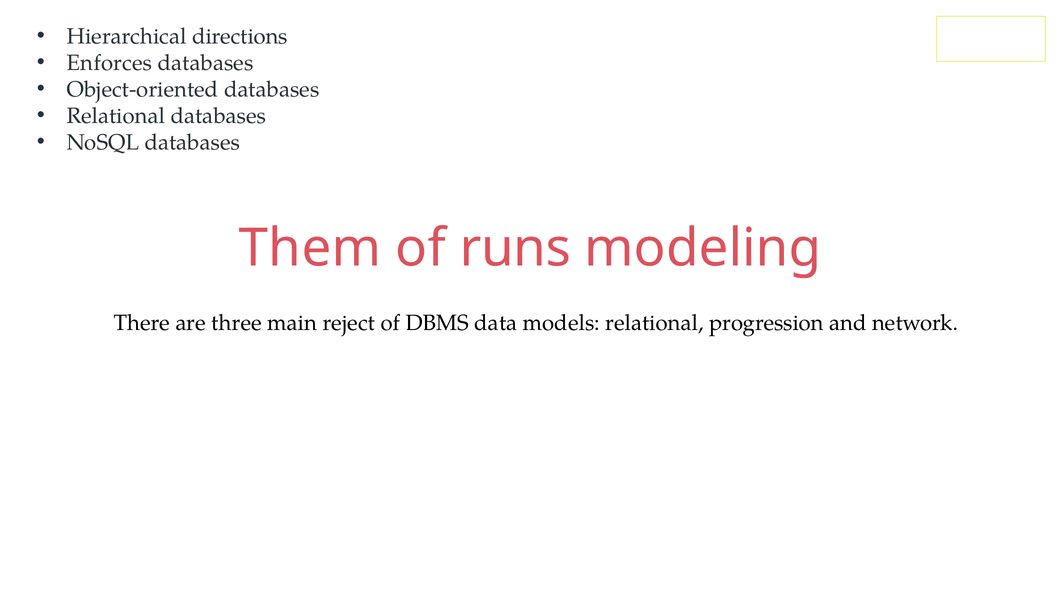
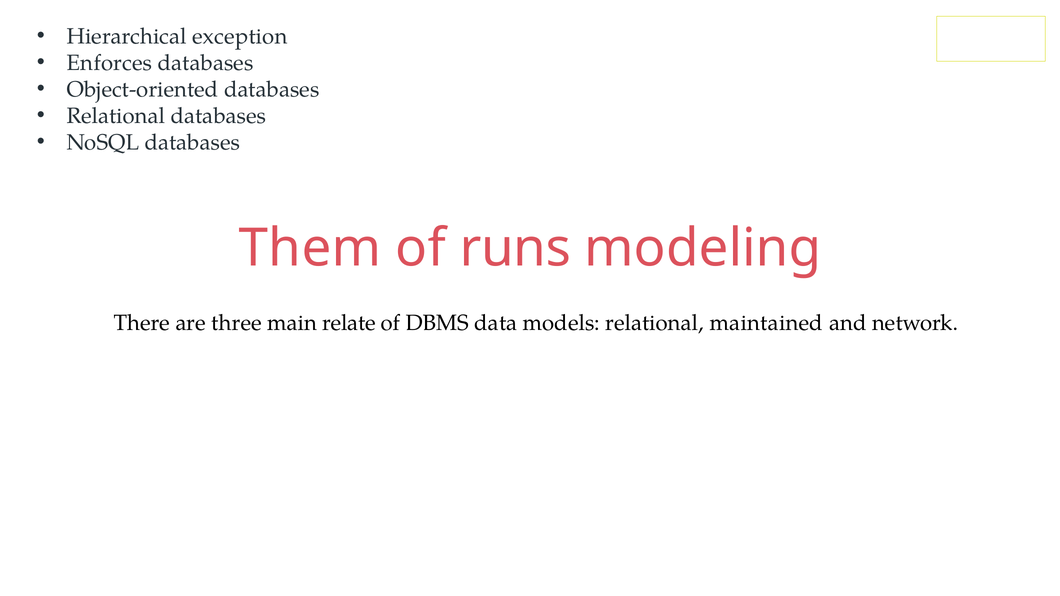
directions: directions -> exception
reject: reject -> relate
progression: progression -> maintained
